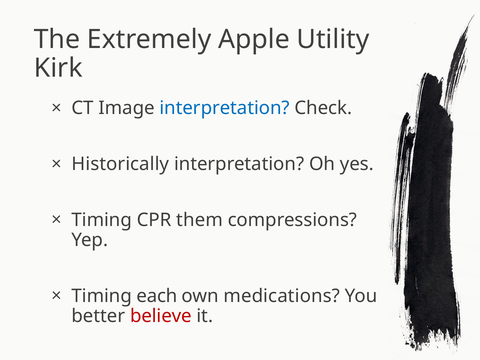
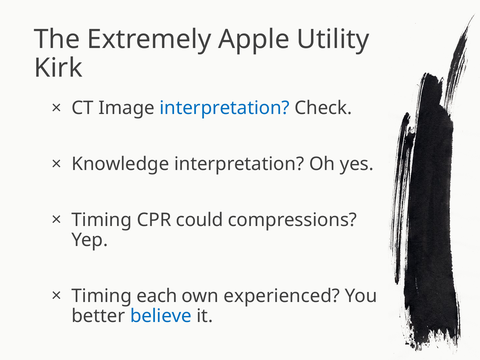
Historically: Historically -> Knowledge
them: them -> could
medications: medications -> experienced
believe colour: red -> blue
